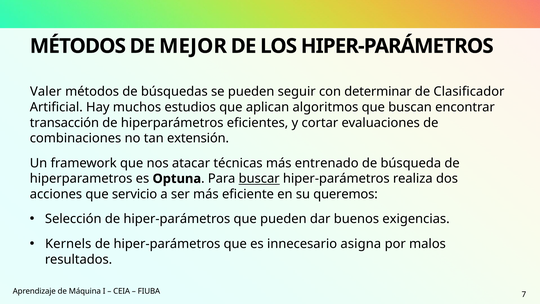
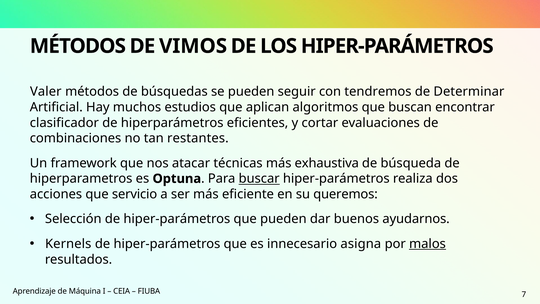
MEJOR: MEJOR -> VIMOS
determinar: determinar -> tendremos
Clasificador: Clasificador -> Determinar
transacción: transacción -> clasificador
extensión: extensión -> restantes
entrenado: entrenado -> exhaustiva
exigencias: exigencias -> ayudarnos
malos underline: none -> present
